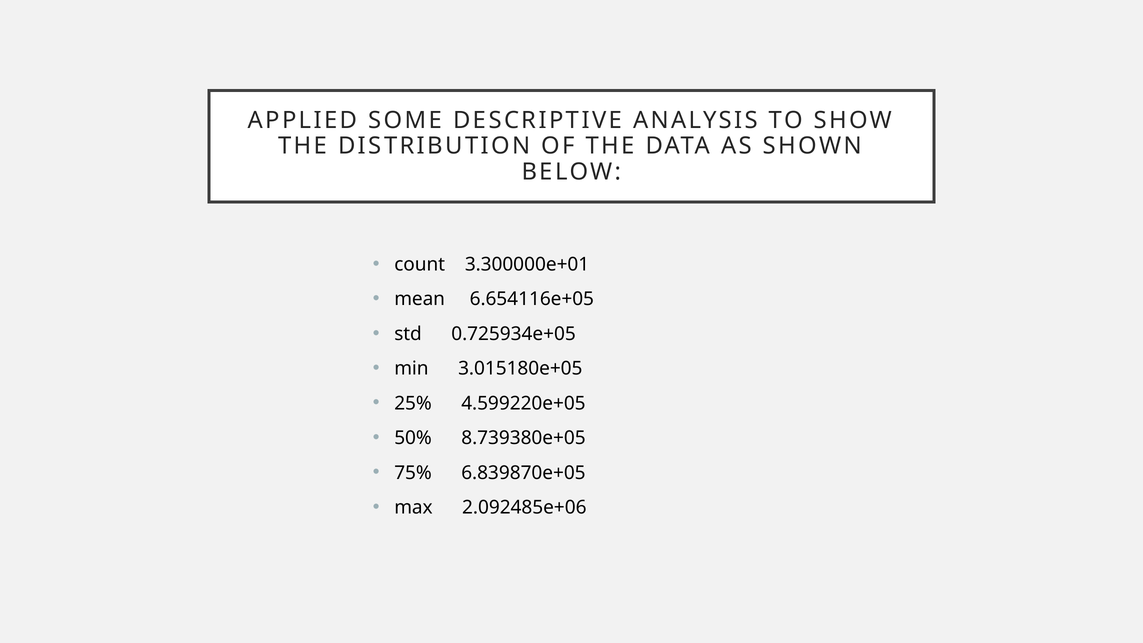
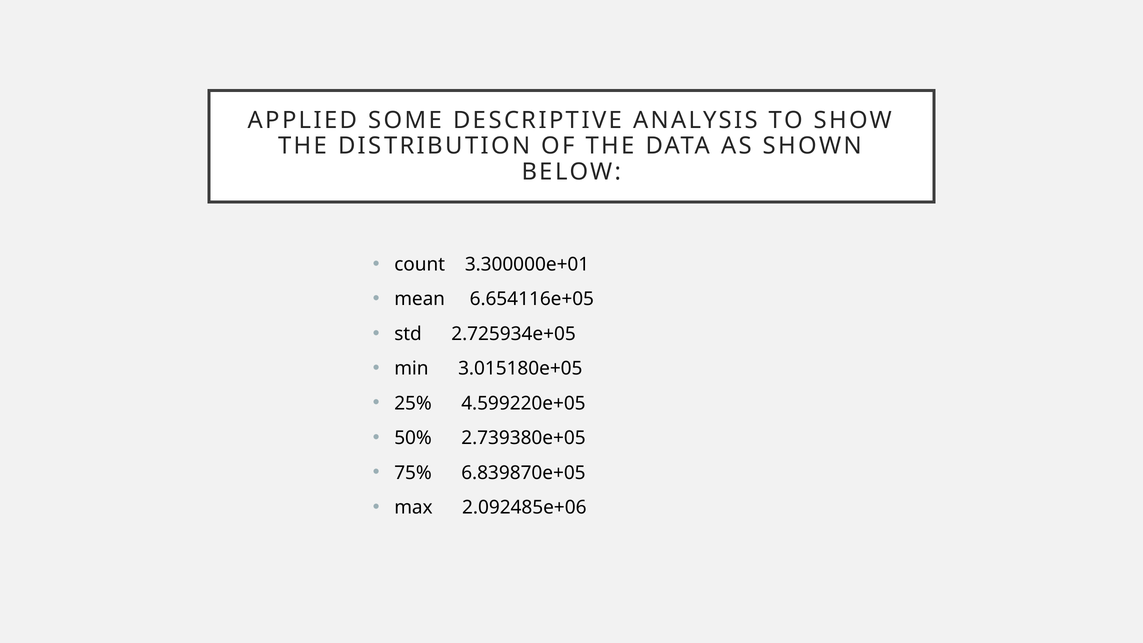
0.725934e+05: 0.725934e+05 -> 2.725934e+05
8.739380e+05: 8.739380e+05 -> 2.739380e+05
